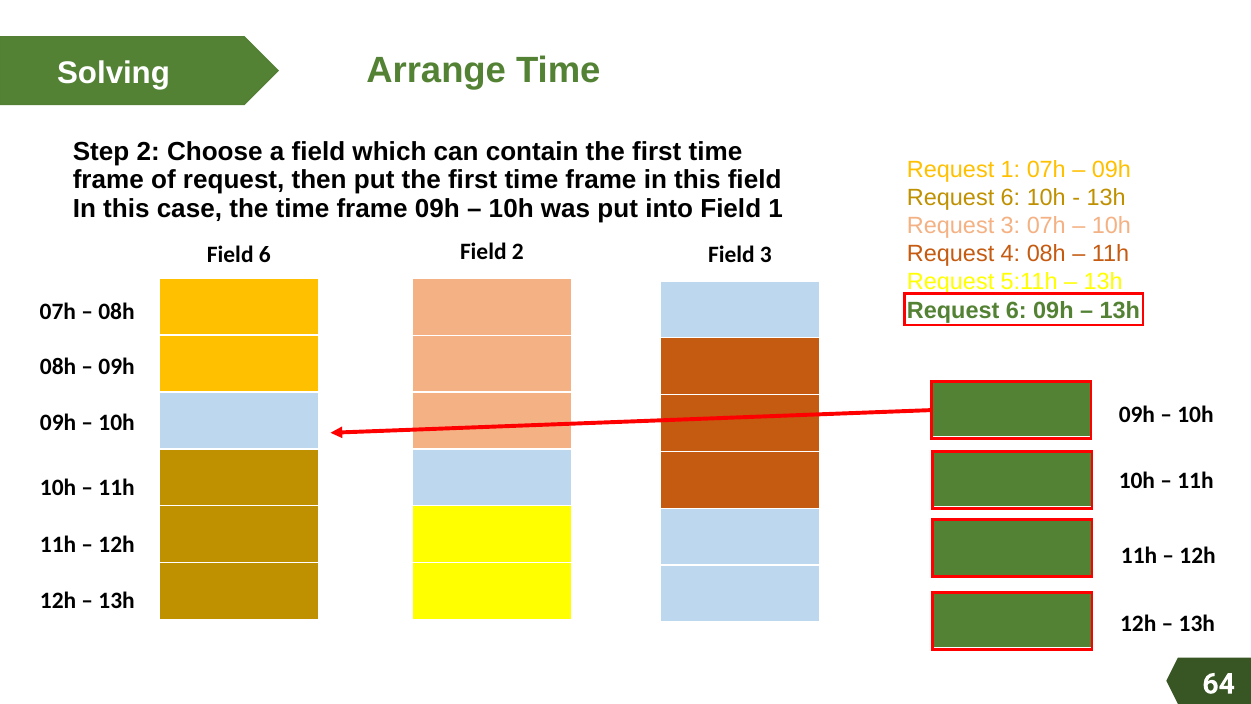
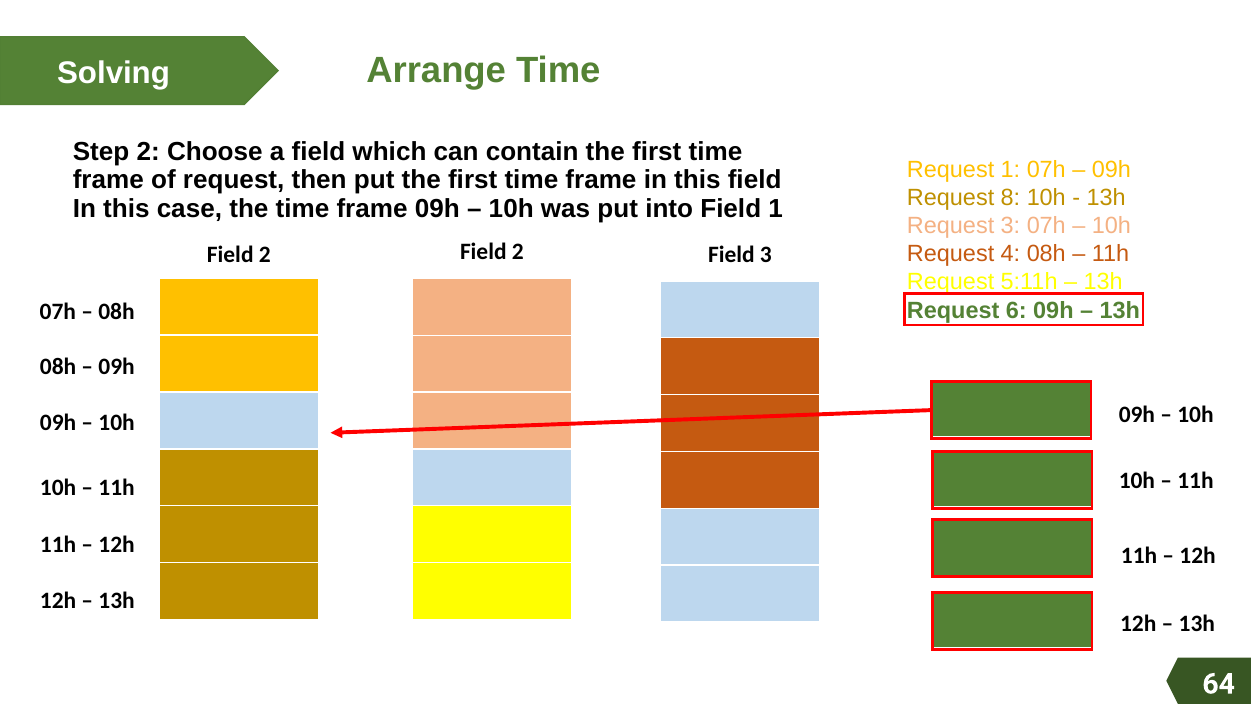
6 at (1010, 198): 6 -> 8
6 at (265, 254): 6 -> 2
